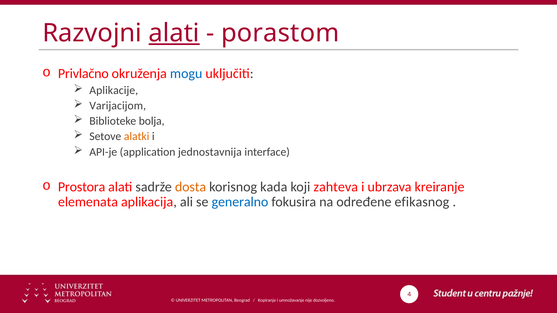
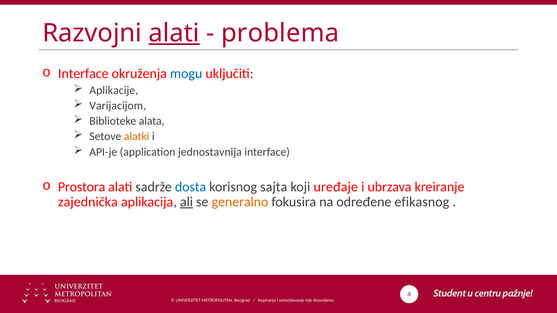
porastom: porastom -> problema
Privlačno at (83, 74): Privlačno -> Interface
bolja: bolja -> alata
dosta colour: orange -> blue
kada: kada -> sajta
zahteva: zahteva -> uređaje
elemenata: elemenata -> zajednička
ali underline: none -> present
generalno colour: blue -> orange
